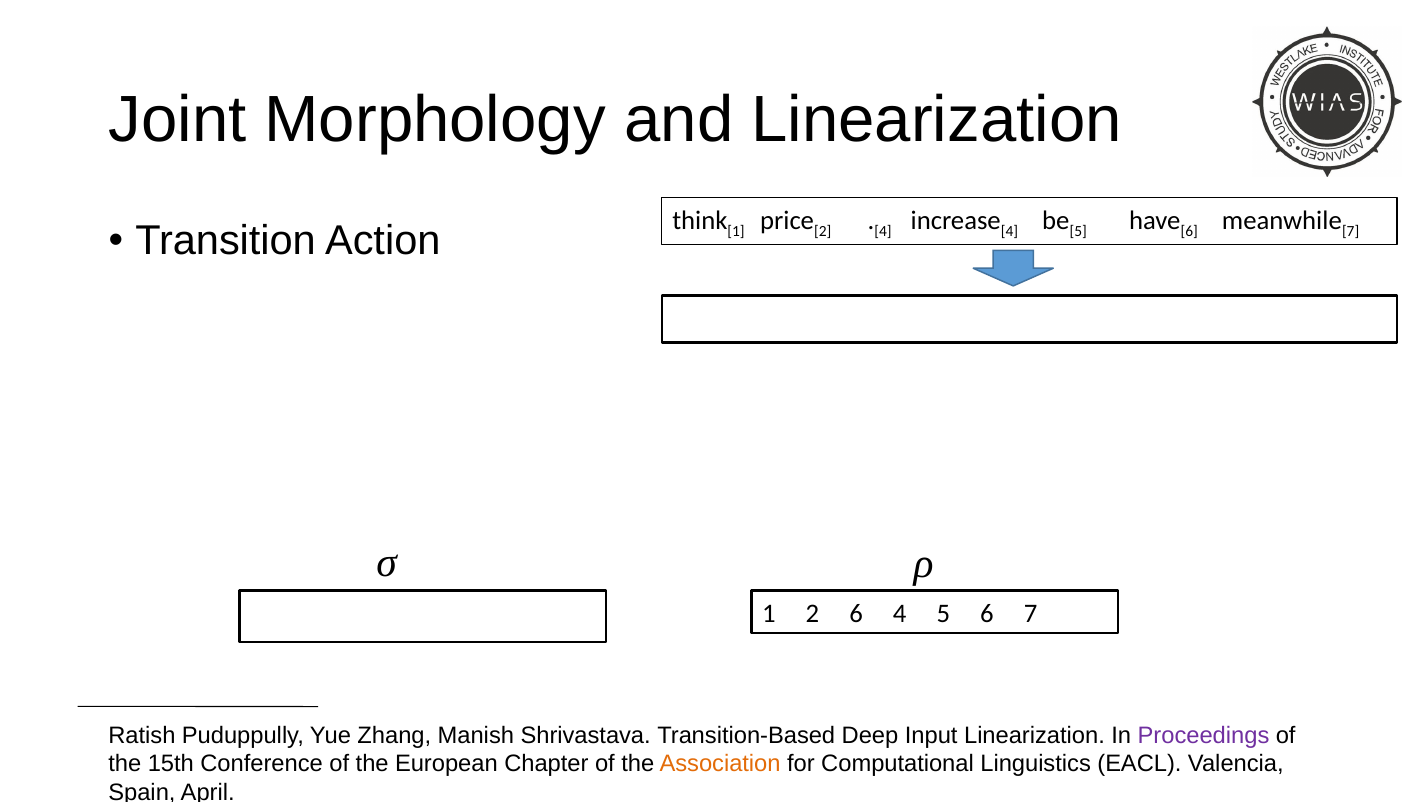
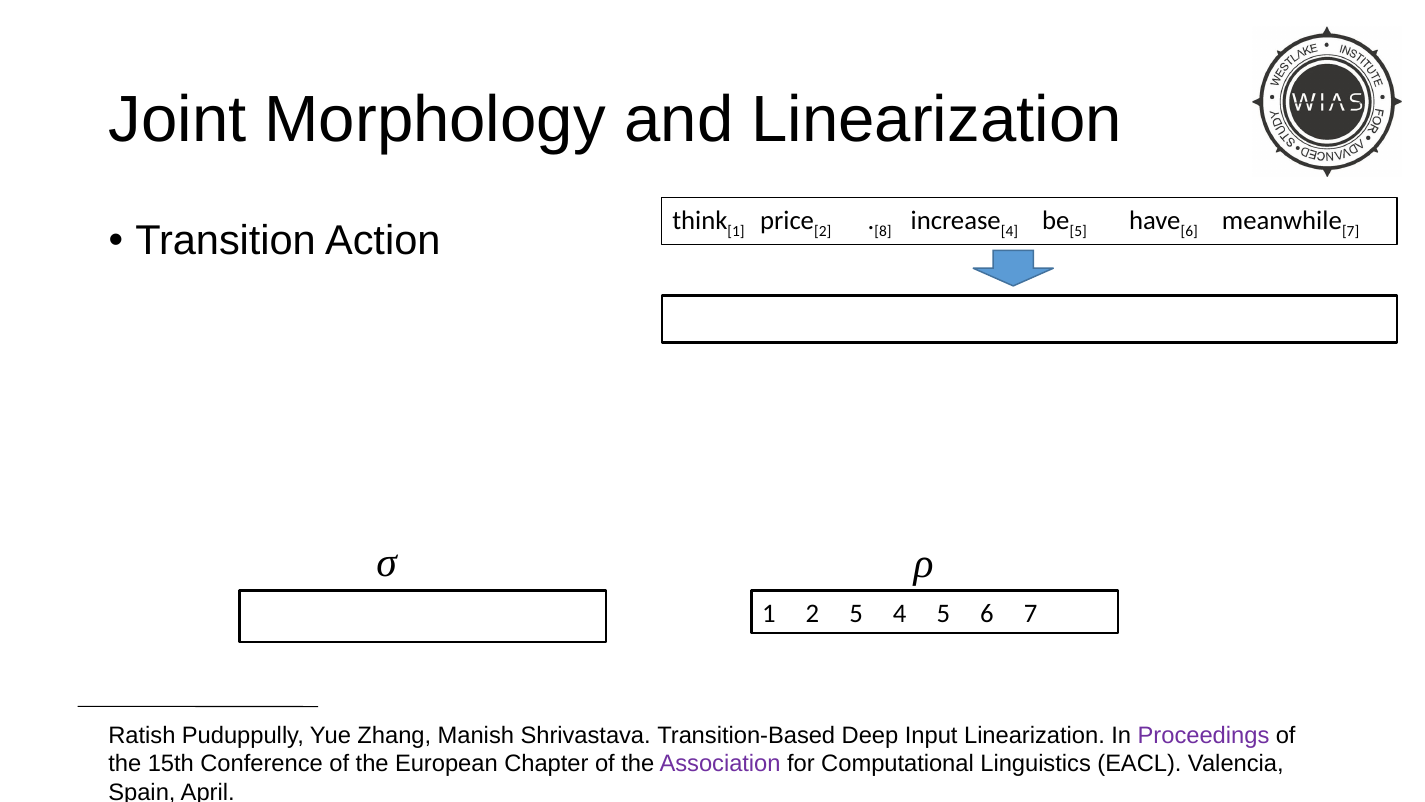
4 at (883, 231): 4 -> 8
2 6: 6 -> 5
Association colour: orange -> purple
